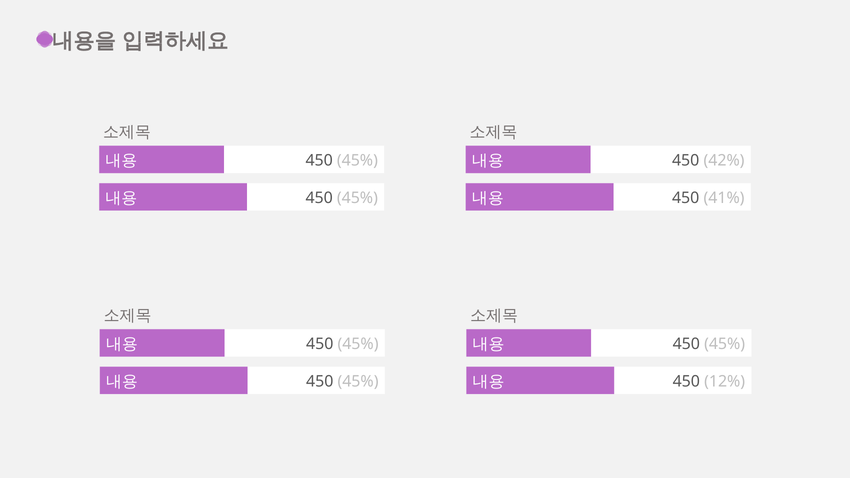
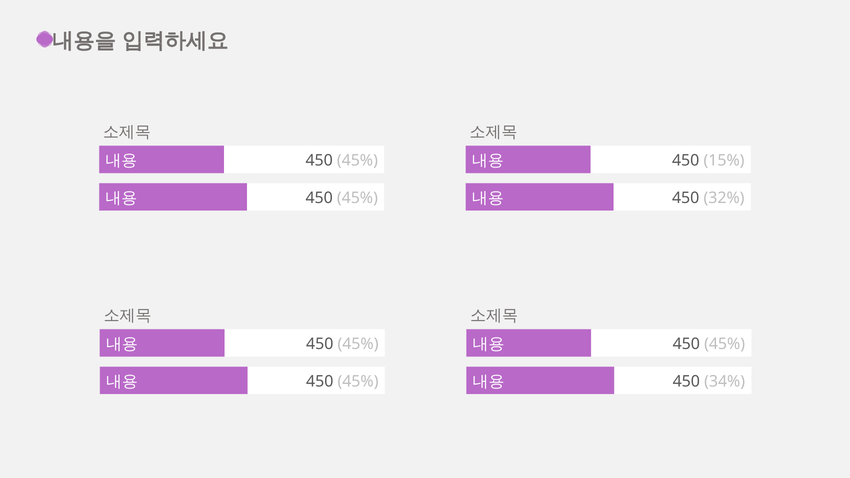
42%: 42% -> 15%
41%: 41% -> 32%
12%: 12% -> 34%
